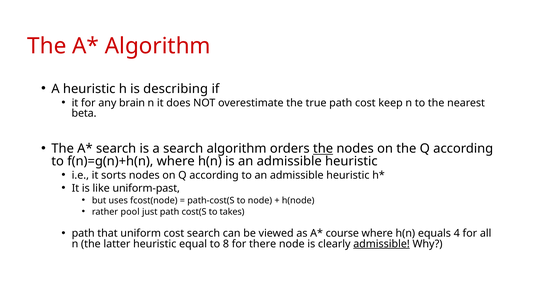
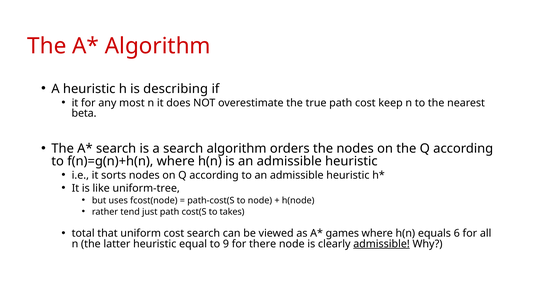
brain: brain -> most
the at (323, 149) underline: present -> none
uniform-past: uniform-past -> uniform-tree
pool: pool -> tend
path at (83, 234): path -> total
course: course -> games
4: 4 -> 6
8: 8 -> 9
